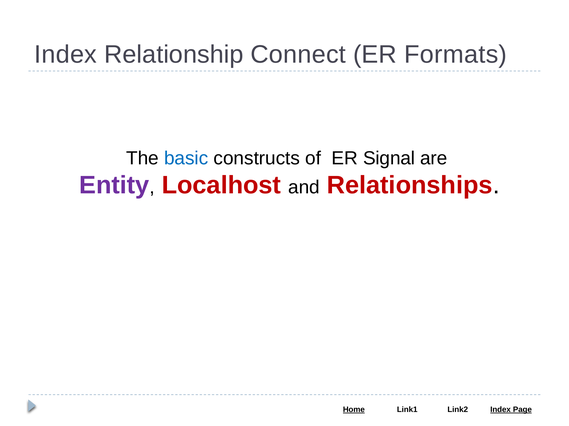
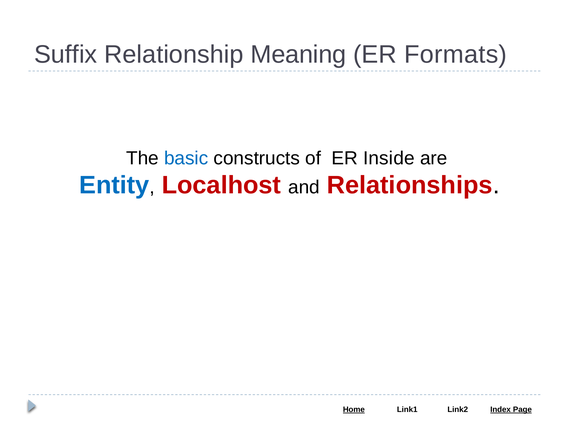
Index at (66, 55): Index -> Suffix
Connect: Connect -> Meaning
Signal: Signal -> Inside
Entity colour: purple -> blue
